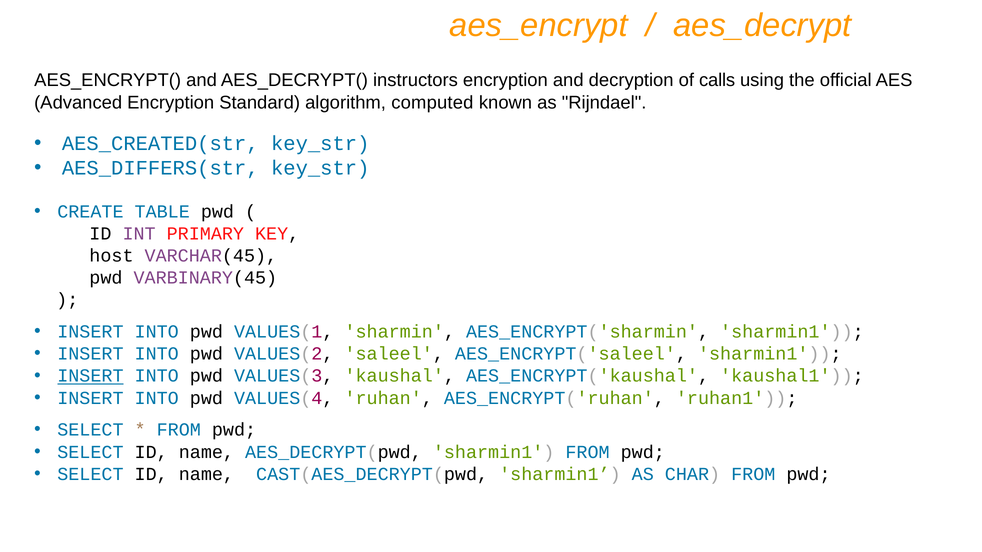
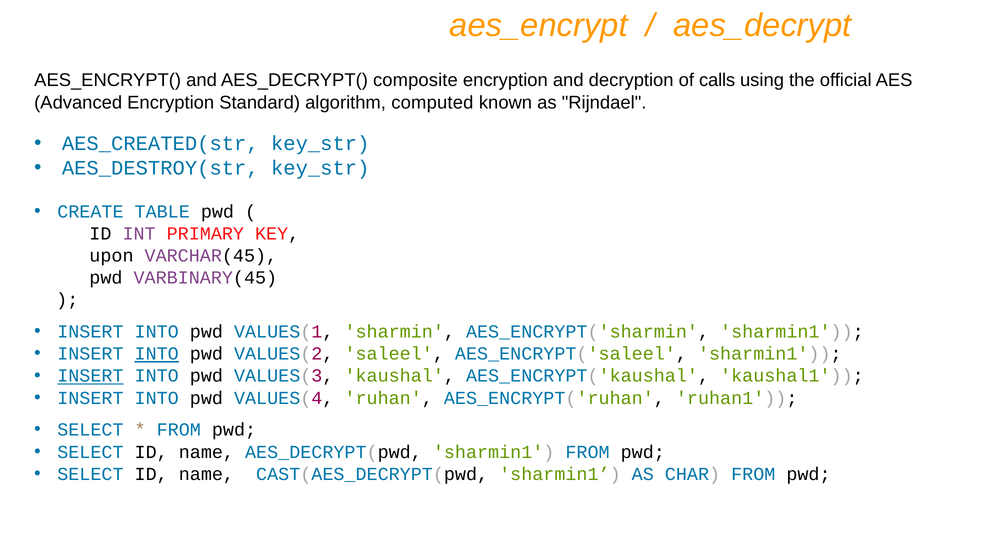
instructors: instructors -> composite
AES_DIFFERS(str: AES_DIFFERS(str -> AES_DESTROY(str
host: host -> upon
INTO at (157, 354) underline: none -> present
